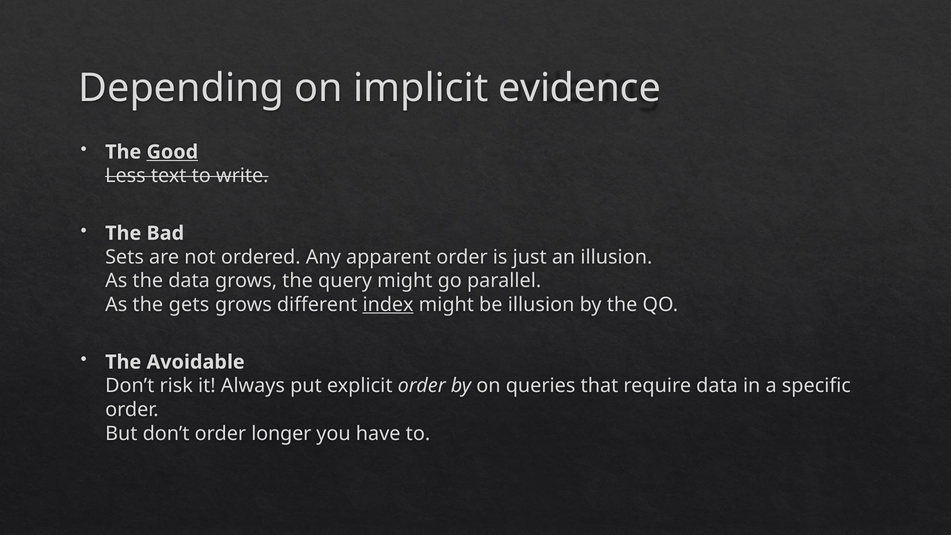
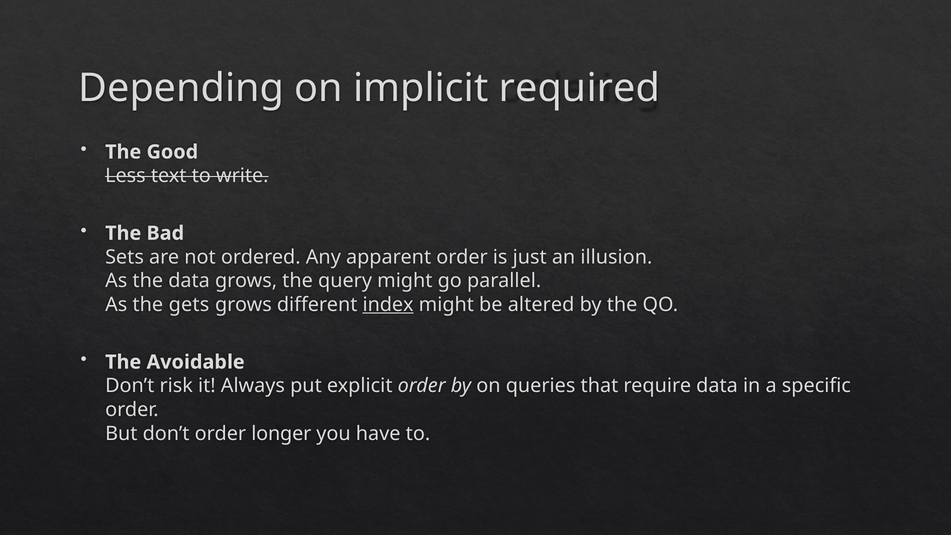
evidence: evidence -> required
Good underline: present -> none
be illusion: illusion -> altered
